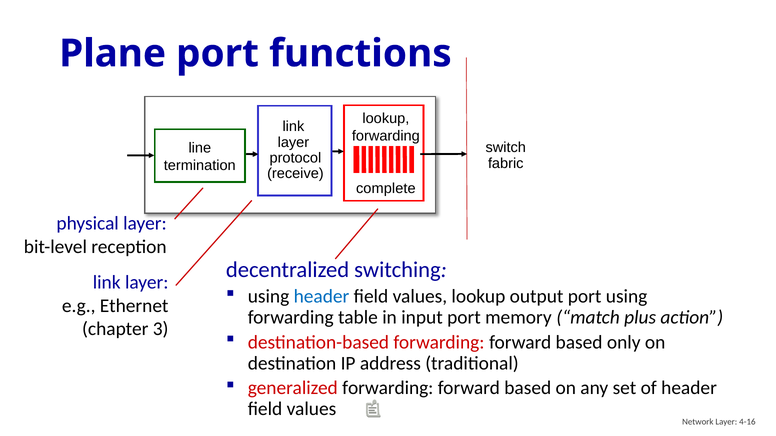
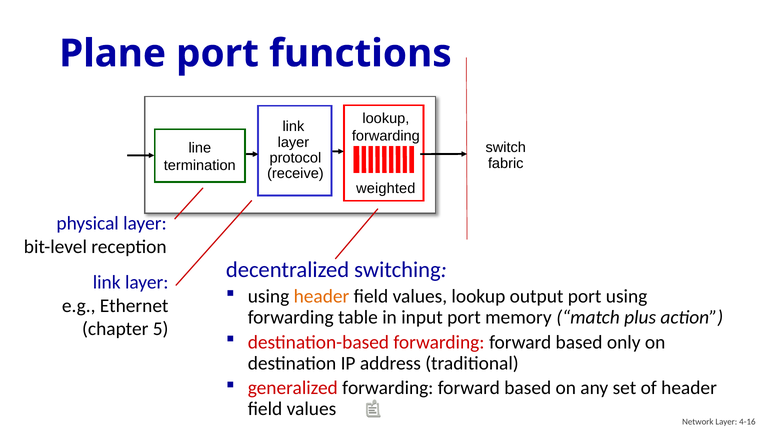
complete: complete -> weighted
header at (322, 297) colour: blue -> orange
3: 3 -> 5
